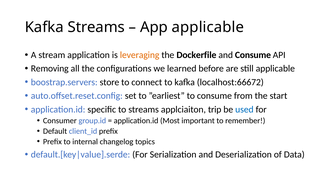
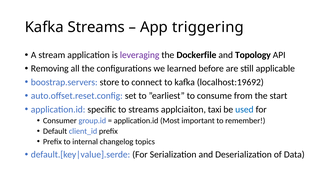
App applicable: applicable -> triggering
leveraging colour: orange -> purple
and Consume: Consume -> Topology
localhost:66672: localhost:66672 -> localhost:19692
trip: trip -> taxi
